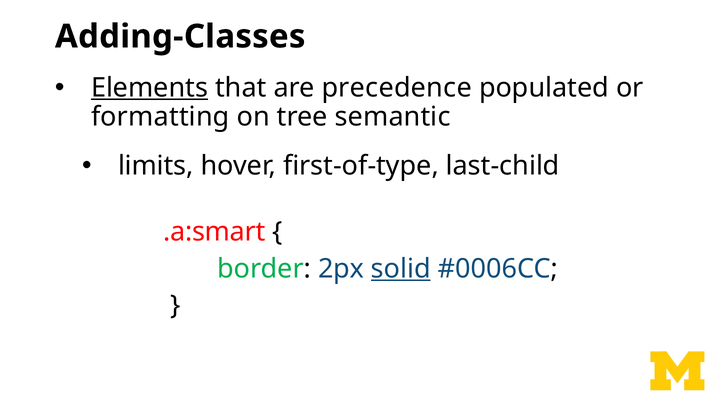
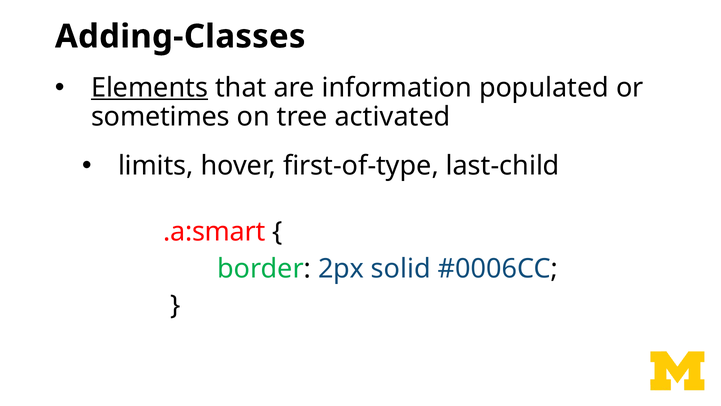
precedence: precedence -> information
formatting: formatting -> sometimes
semantic: semantic -> activated
solid underline: present -> none
